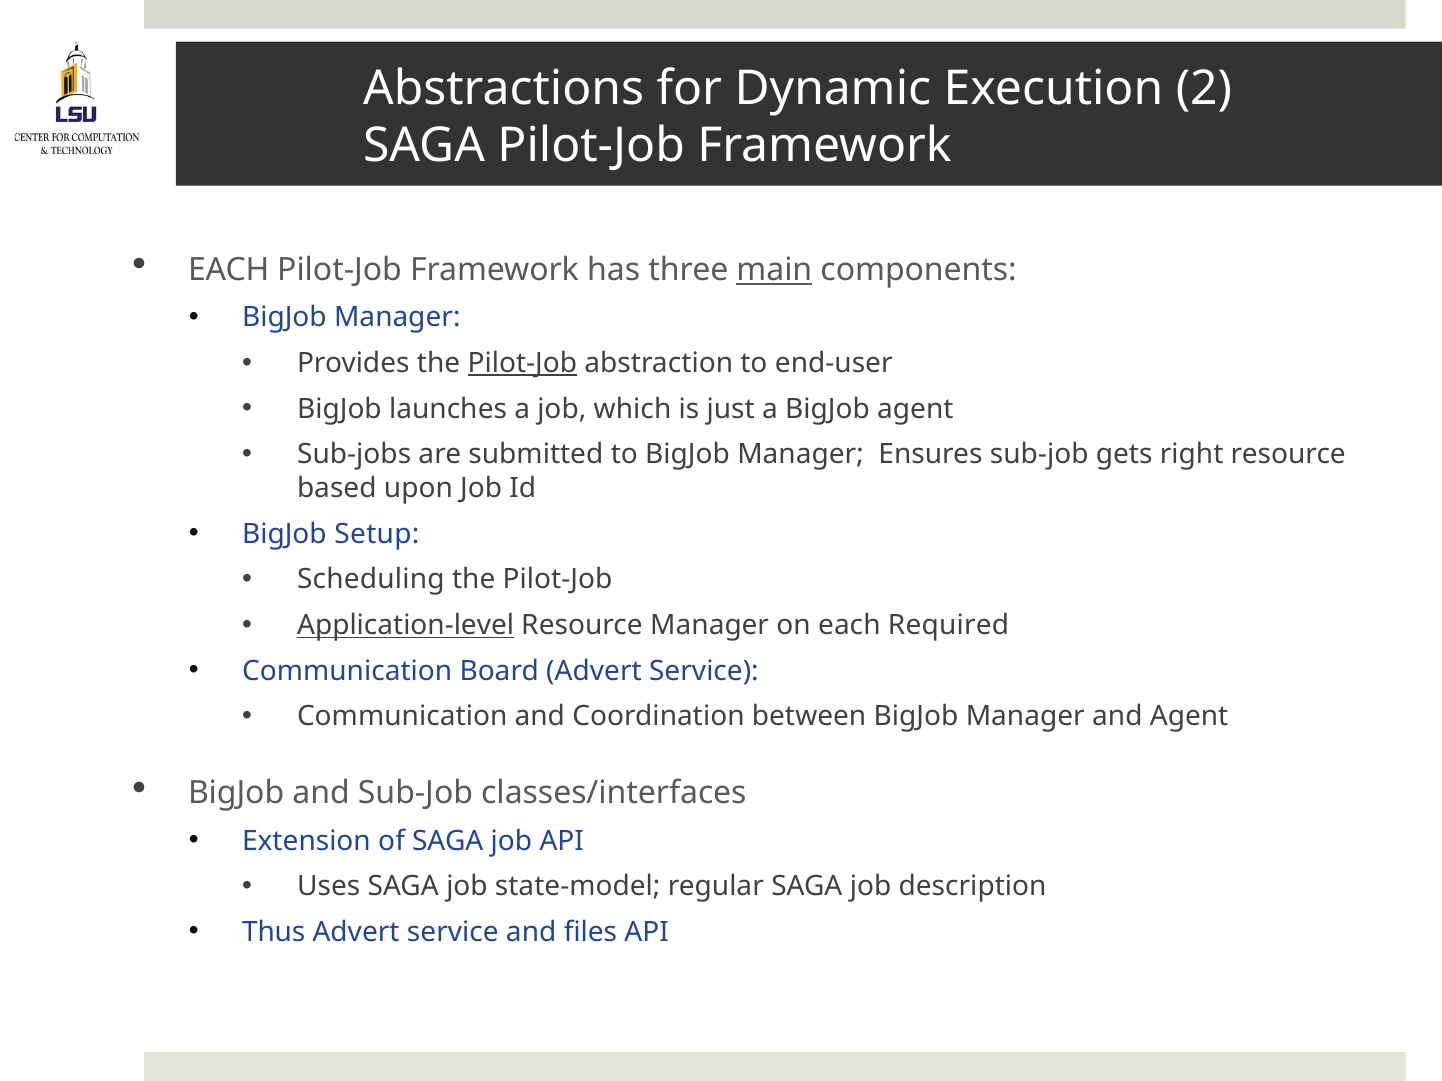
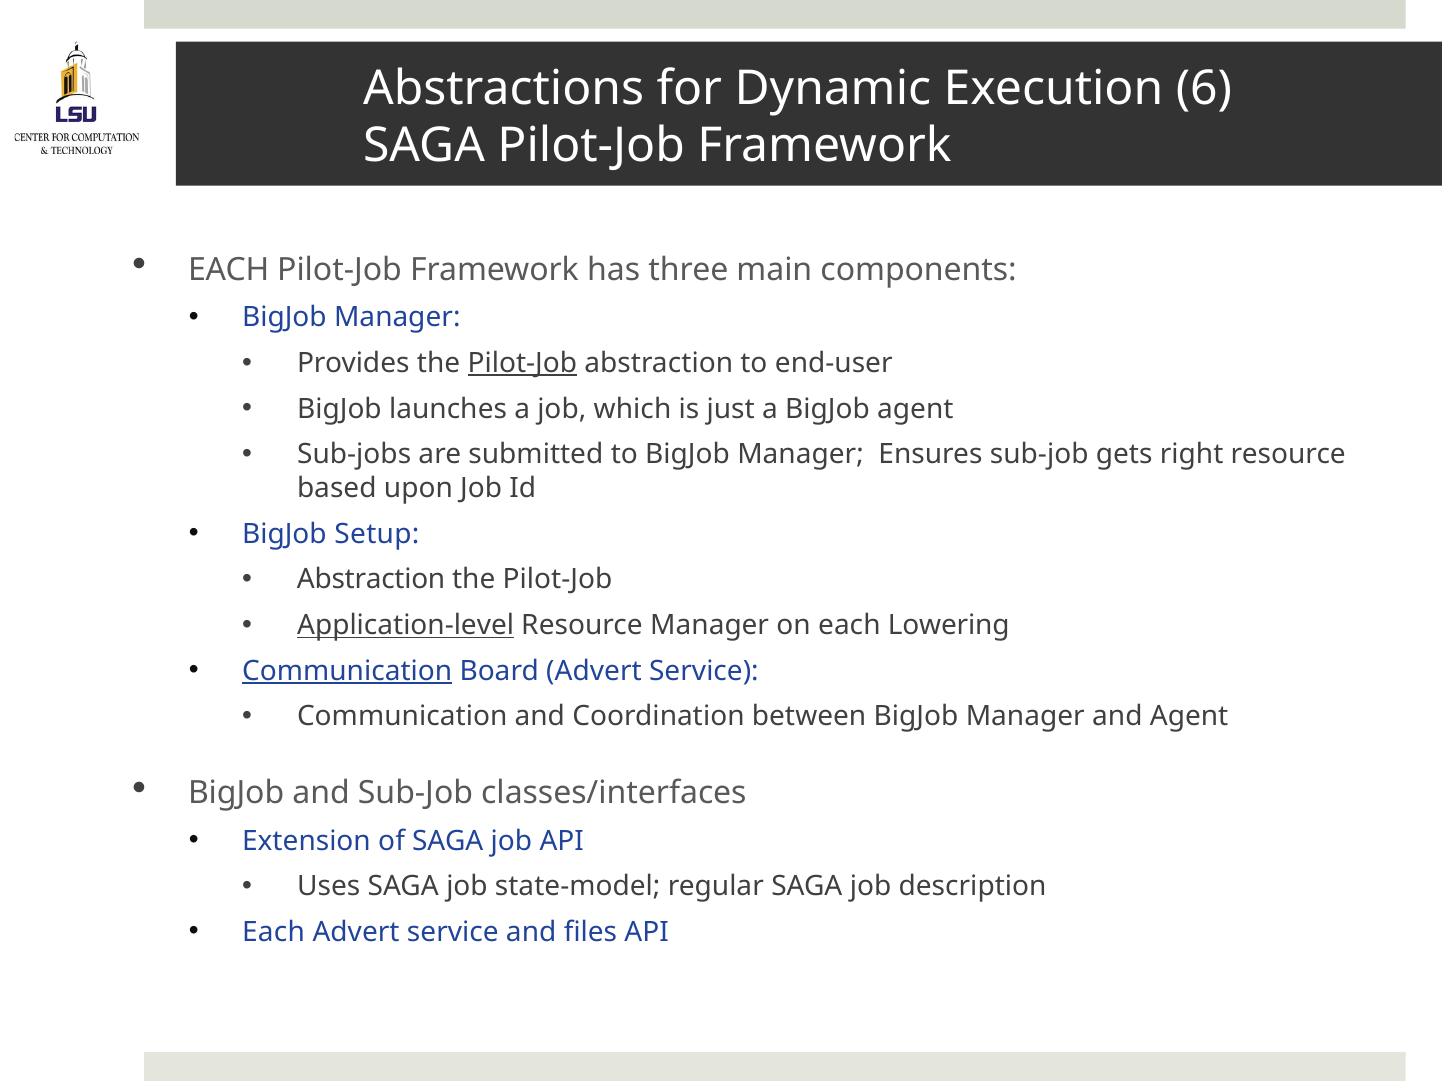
2: 2 -> 6
main underline: present -> none
Scheduling at (371, 580): Scheduling -> Abstraction
Required: Required -> Lowering
Communication at (347, 671) underline: none -> present
Thus at (274, 933): Thus -> Each
